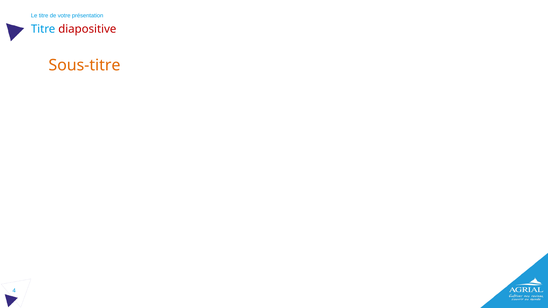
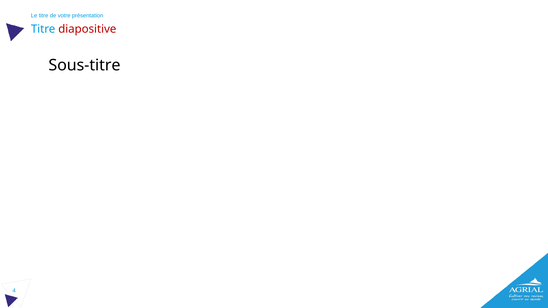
Sous-titre colour: orange -> black
